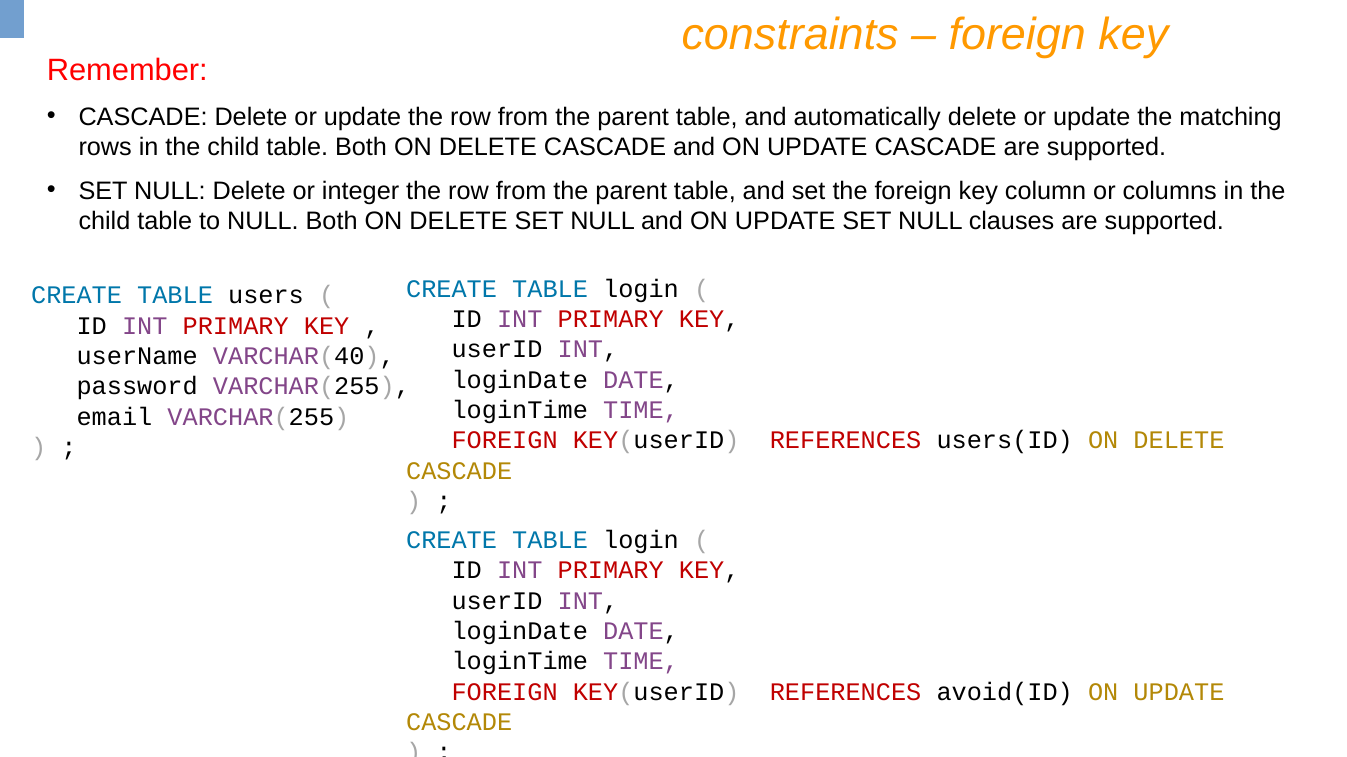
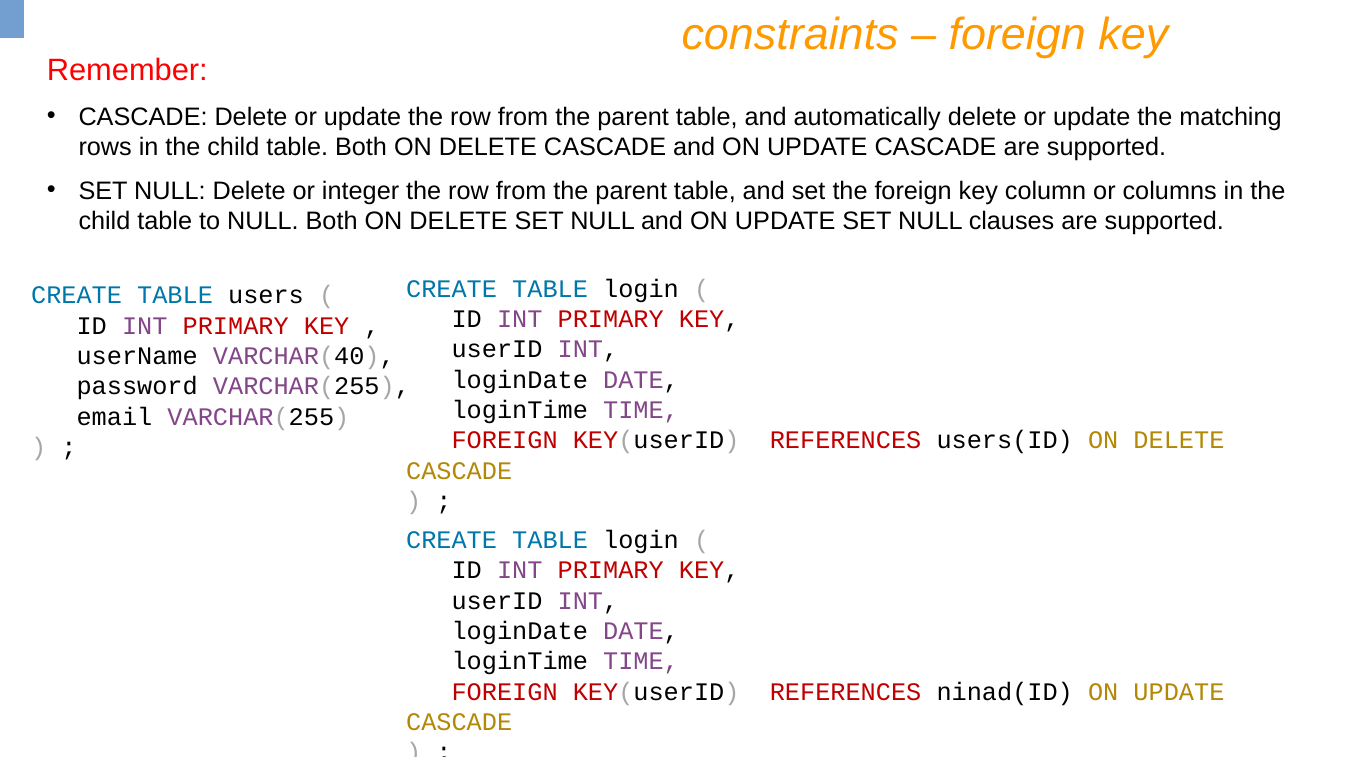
avoid(ID: avoid(ID -> ninad(ID
